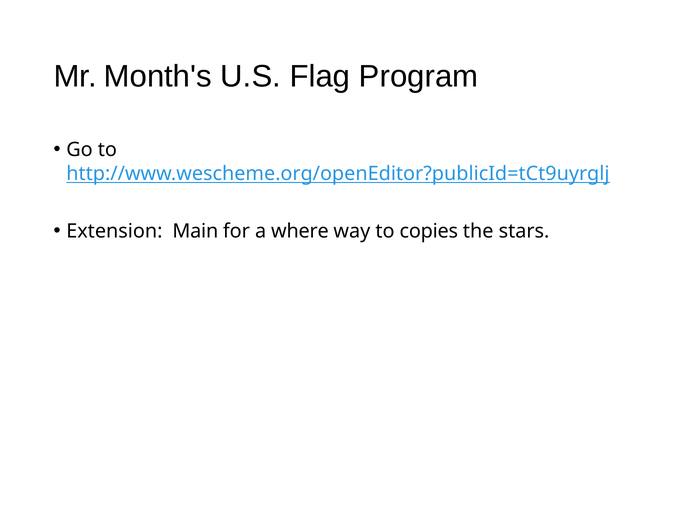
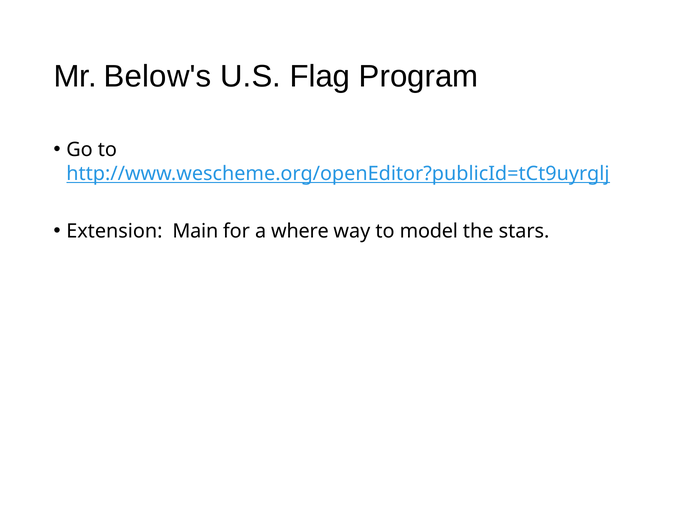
Month's: Month's -> Below's
copies: copies -> model
